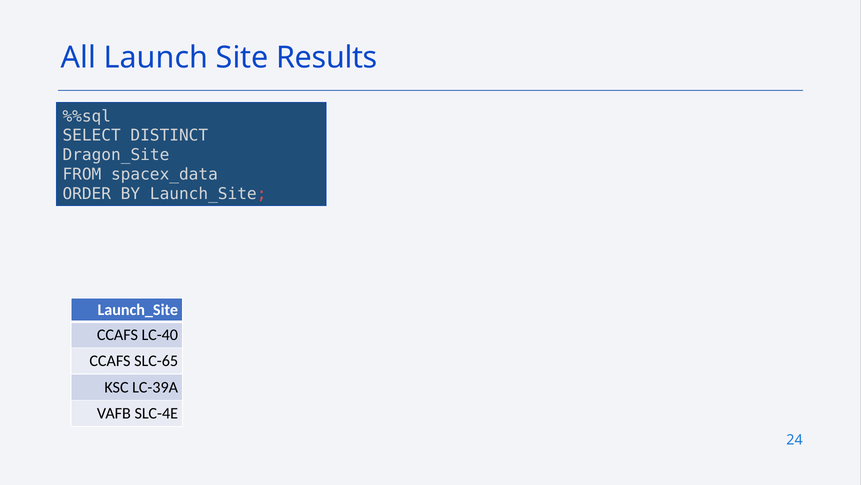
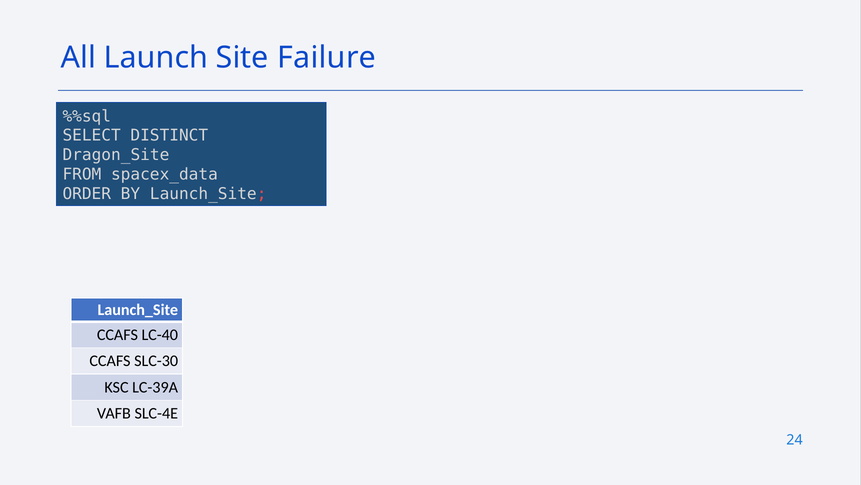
Results: Results -> Failure
SLC-65: SLC-65 -> SLC-30
